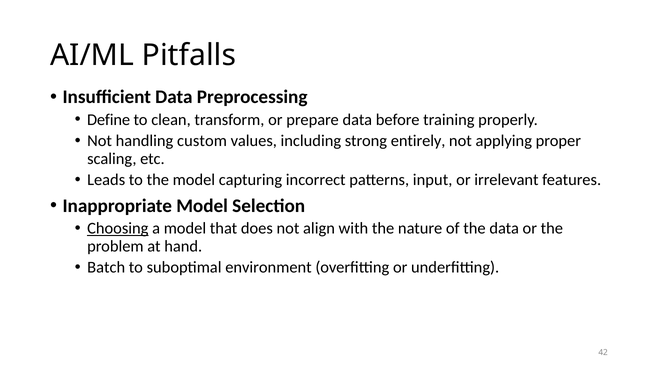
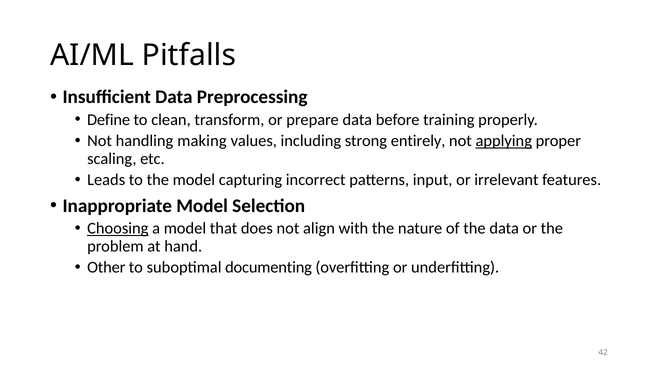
custom: custom -> making
applying underline: none -> present
Batch: Batch -> Other
environment: environment -> documenting
